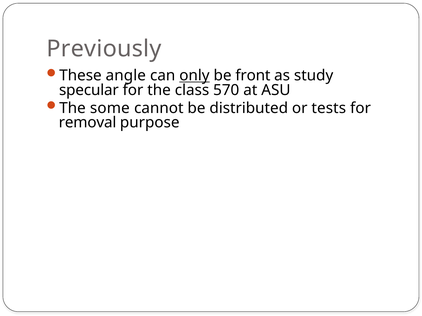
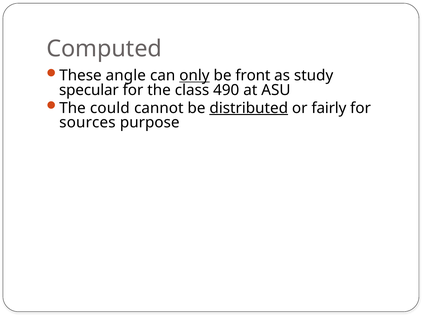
Previously: Previously -> Computed
570: 570 -> 490
some: some -> could
distributed underline: none -> present
tests: tests -> fairly
removal: removal -> sources
